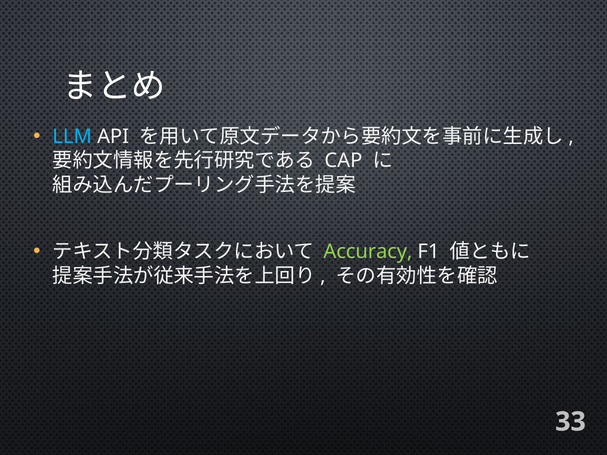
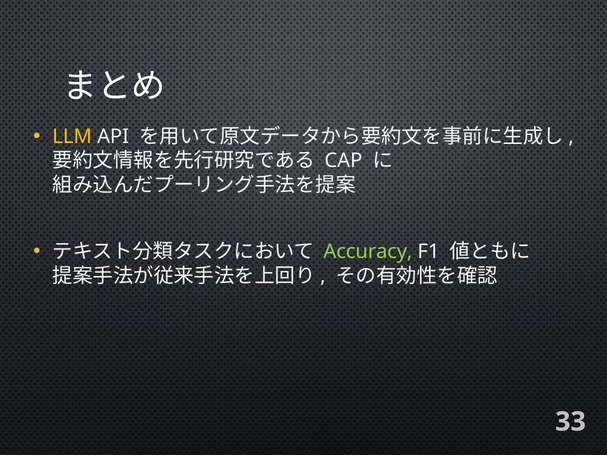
LLM colour: light blue -> yellow
